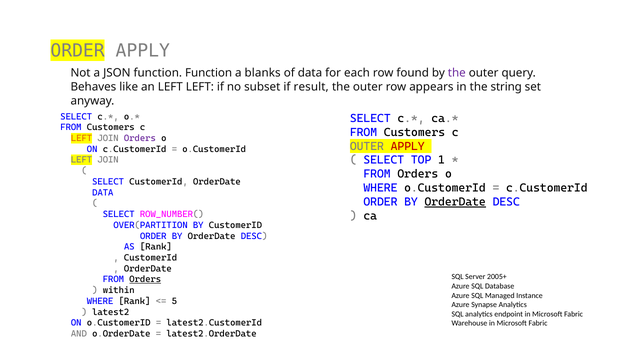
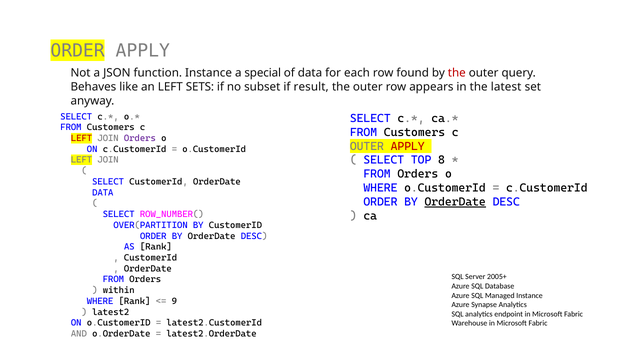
function Function: Function -> Instance
blanks: blanks -> special
the at (457, 73) colour: purple -> red
LEFT LEFT: LEFT -> SETS
string: string -> latest
LEFT at (82, 138) colour: orange -> red
1: 1 -> 8
Orders at (145, 279) underline: present -> none
5: 5 -> 9
